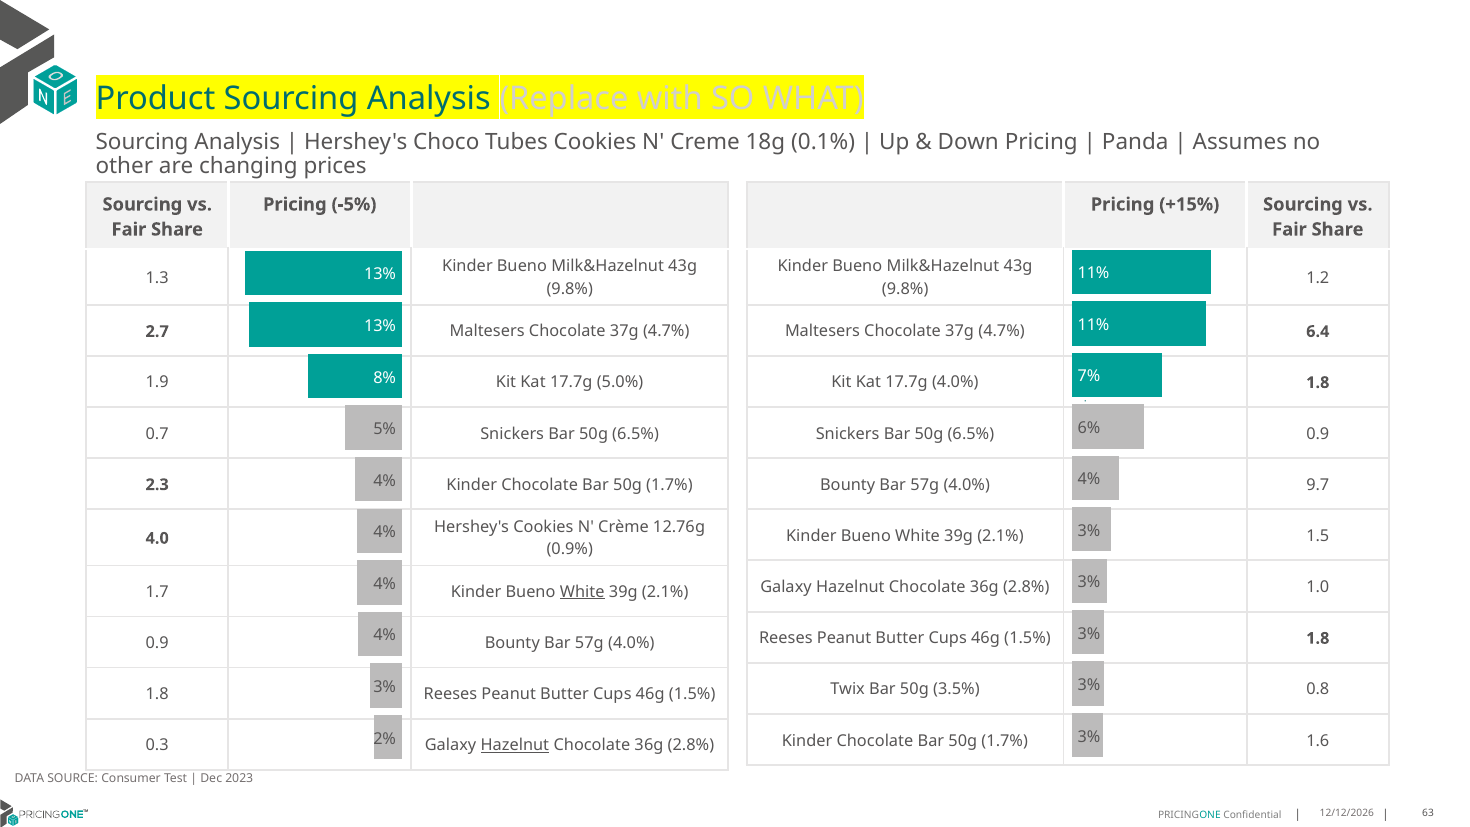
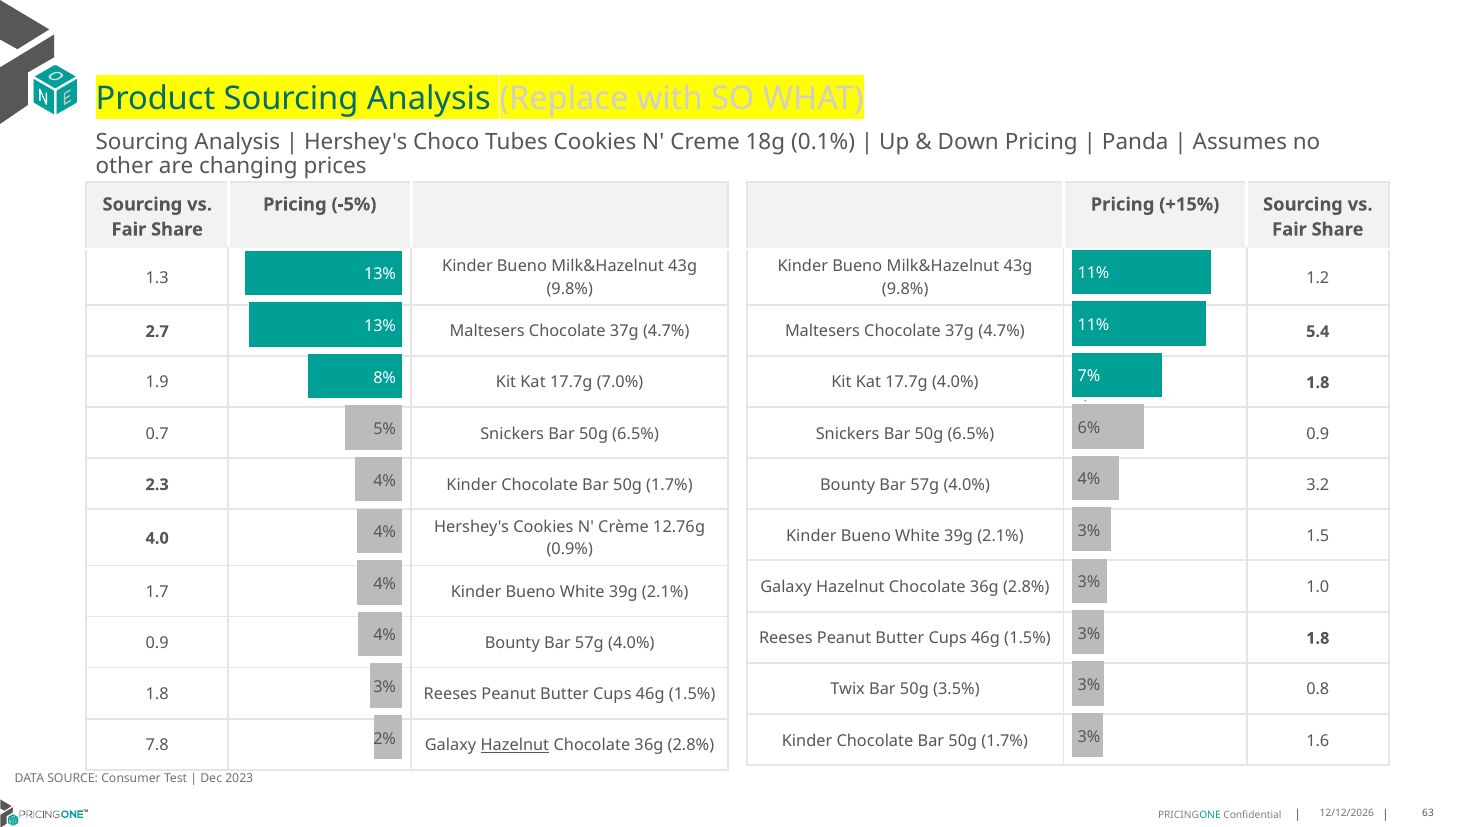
6.4: 6.4 -> 5.4
5.0%: 5.0% -> 7.0%
9.7: 9.7 -> 3.2
White at (582, 592) underline: present -> none
0.3: 0.3 -> 7.8
